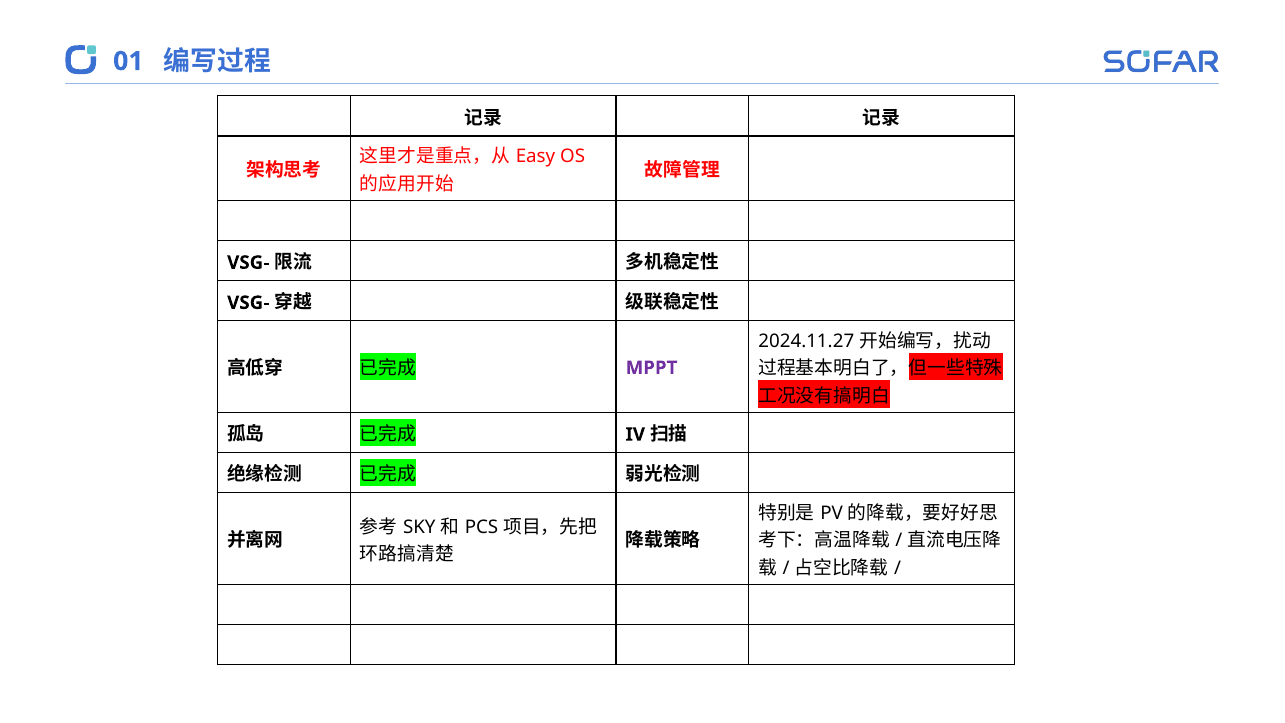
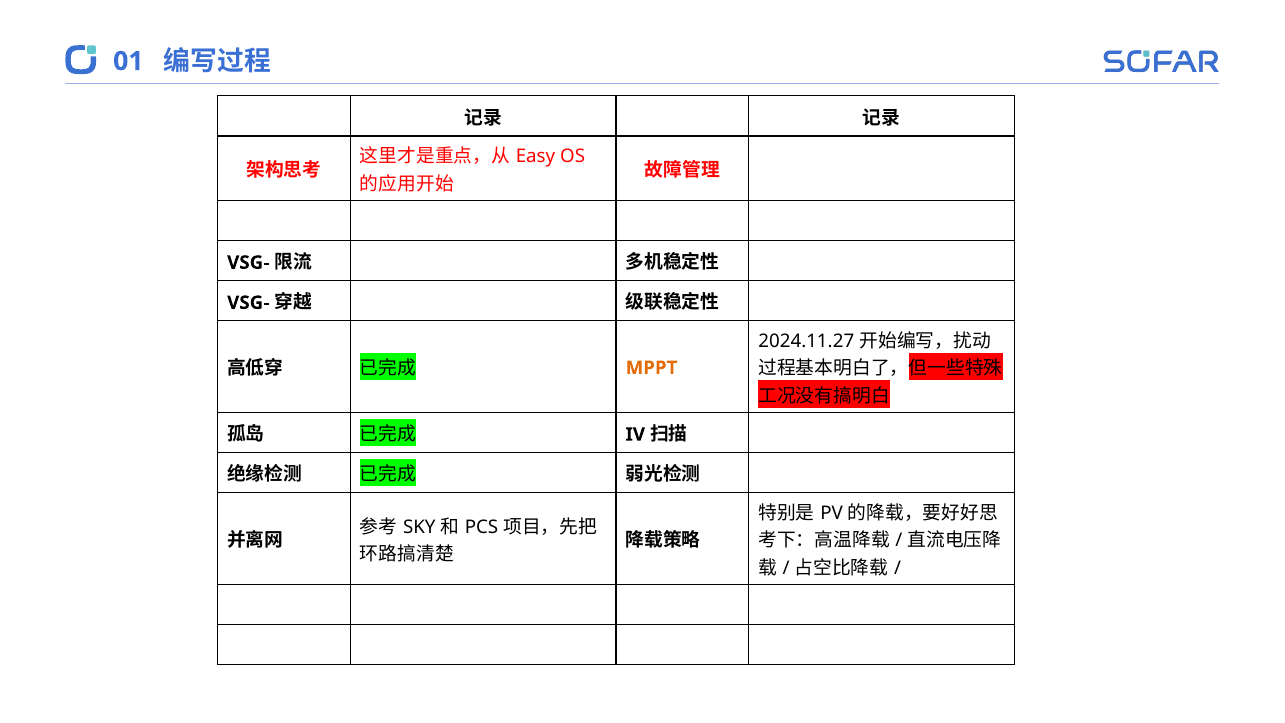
MPPT colour: purple -> orange
